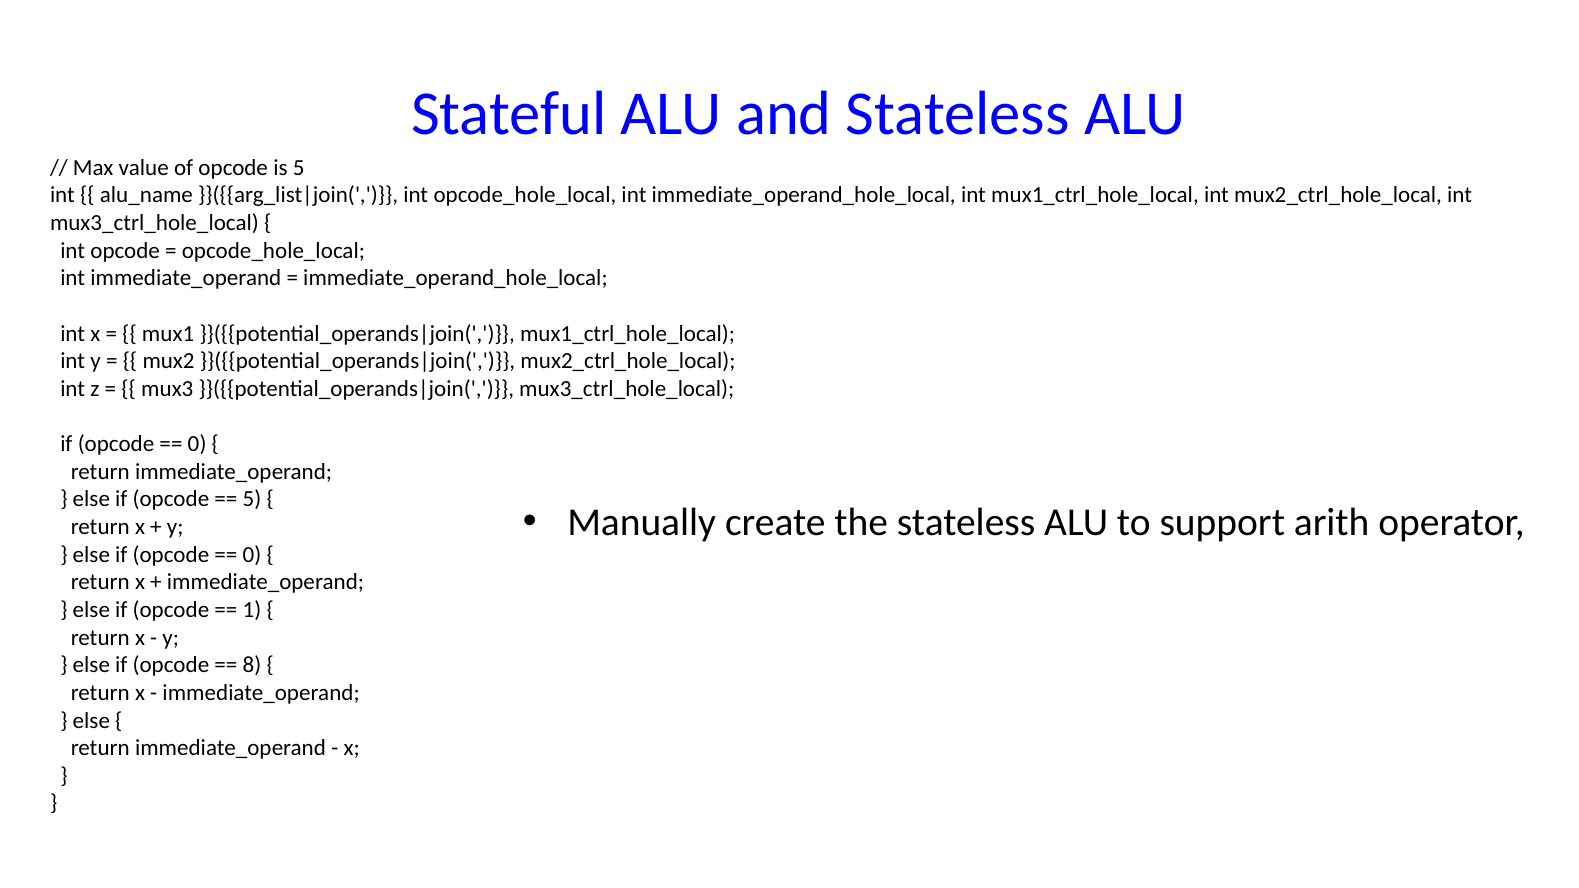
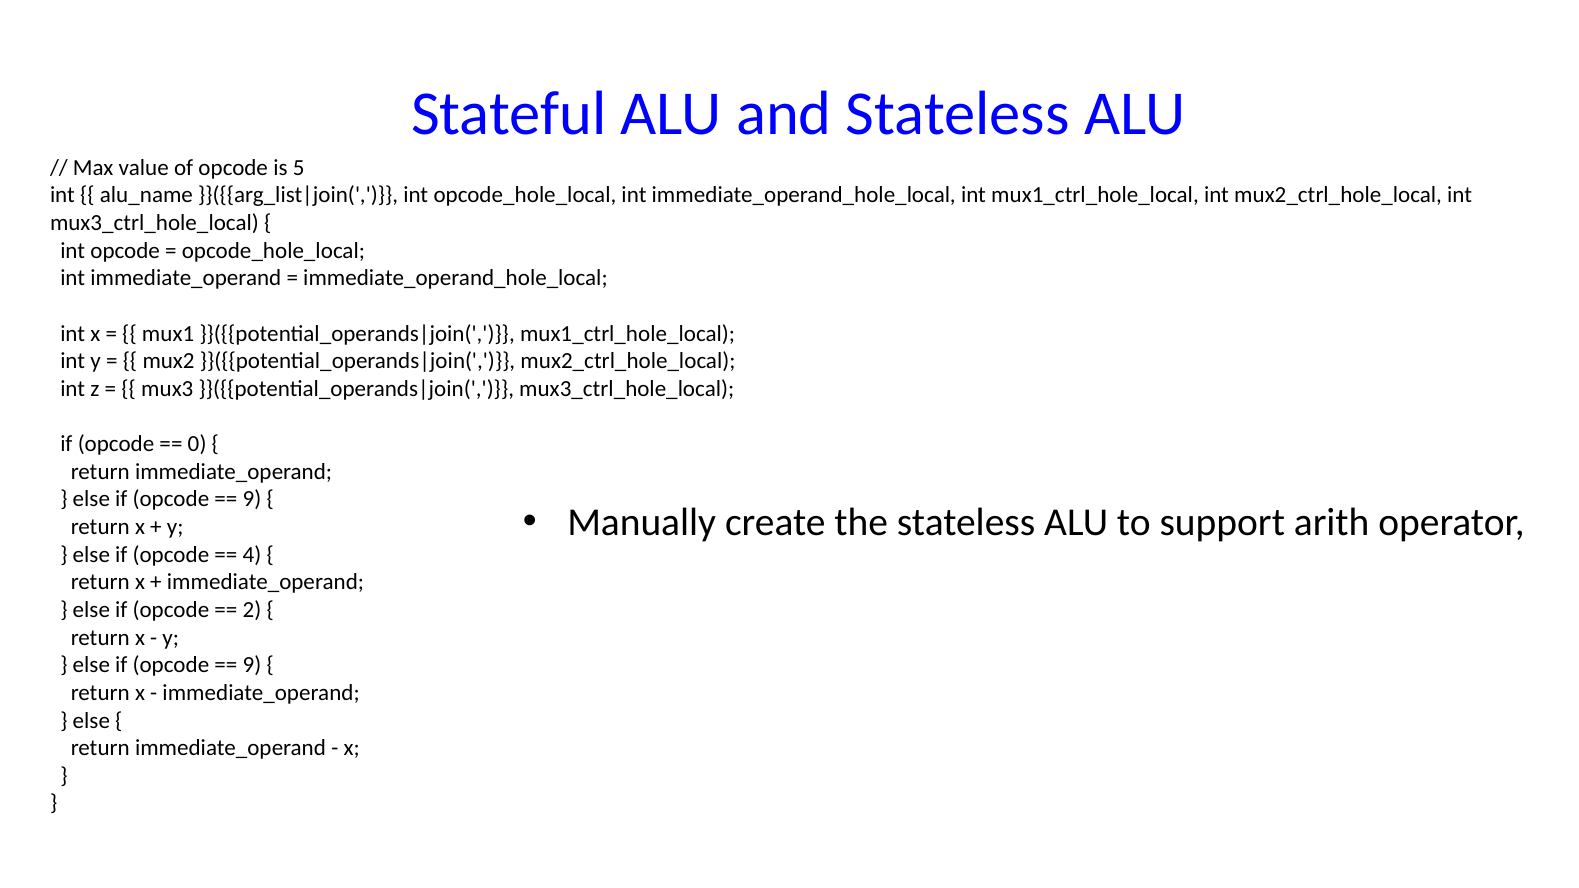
5 at (252, 499): 5 -> 9
0 at (252, 555): 0 -> 4
1: 1 -> 2
8 at (252, 665): 8 -> 9
